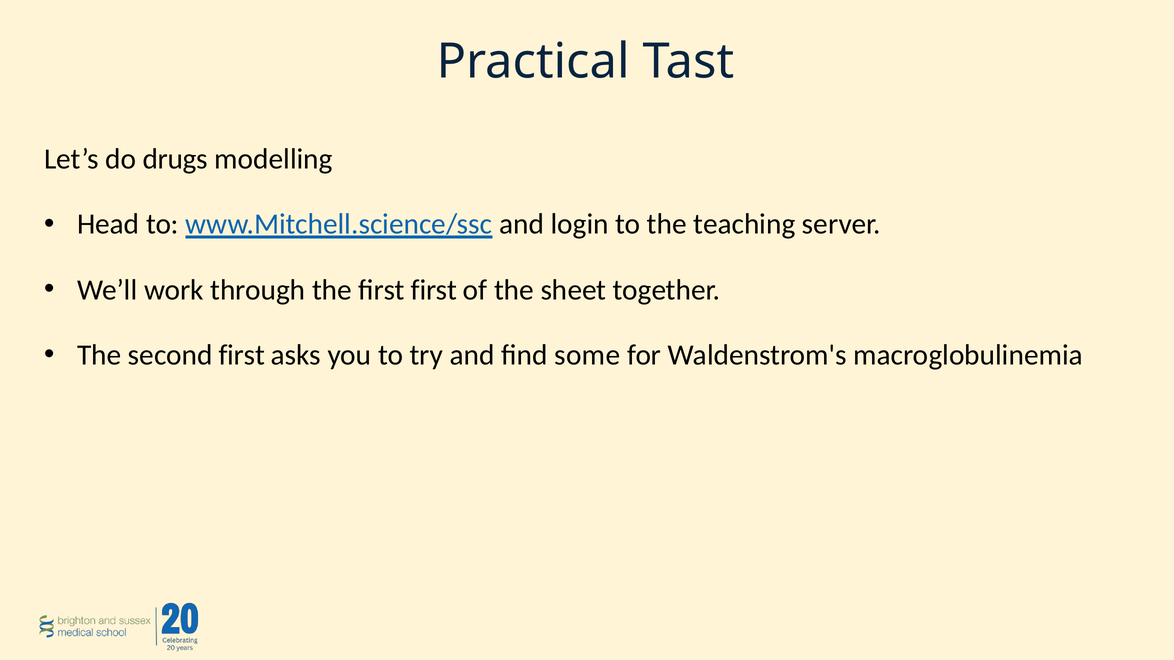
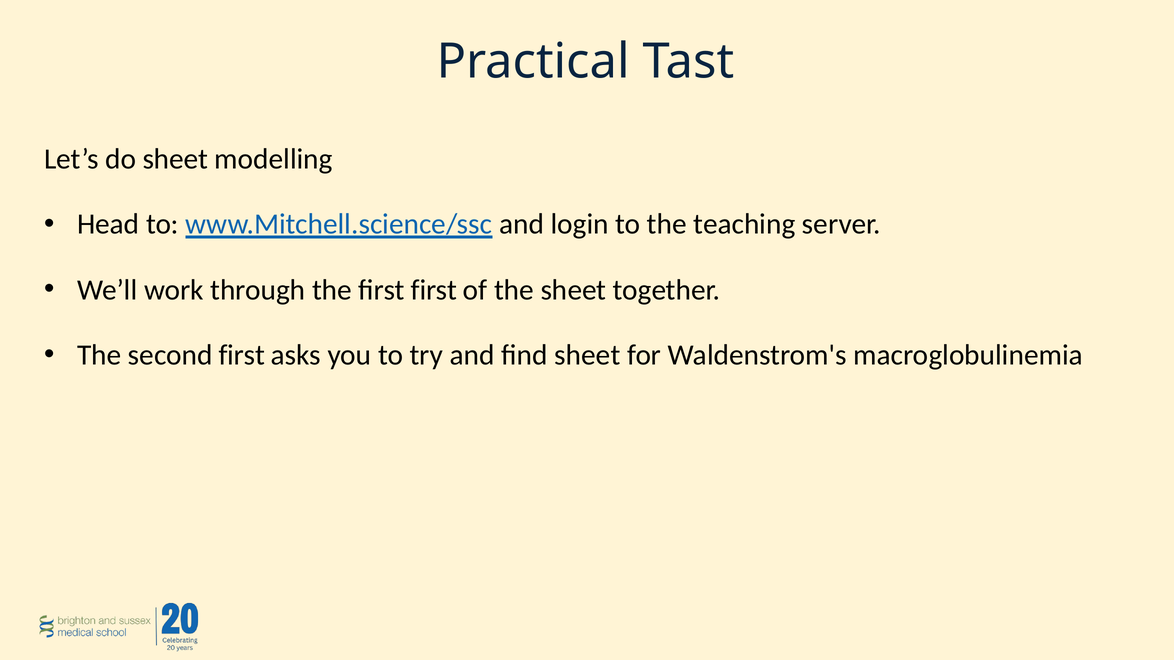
do drugs: drugs -> sheet
find some: some -> sheet
